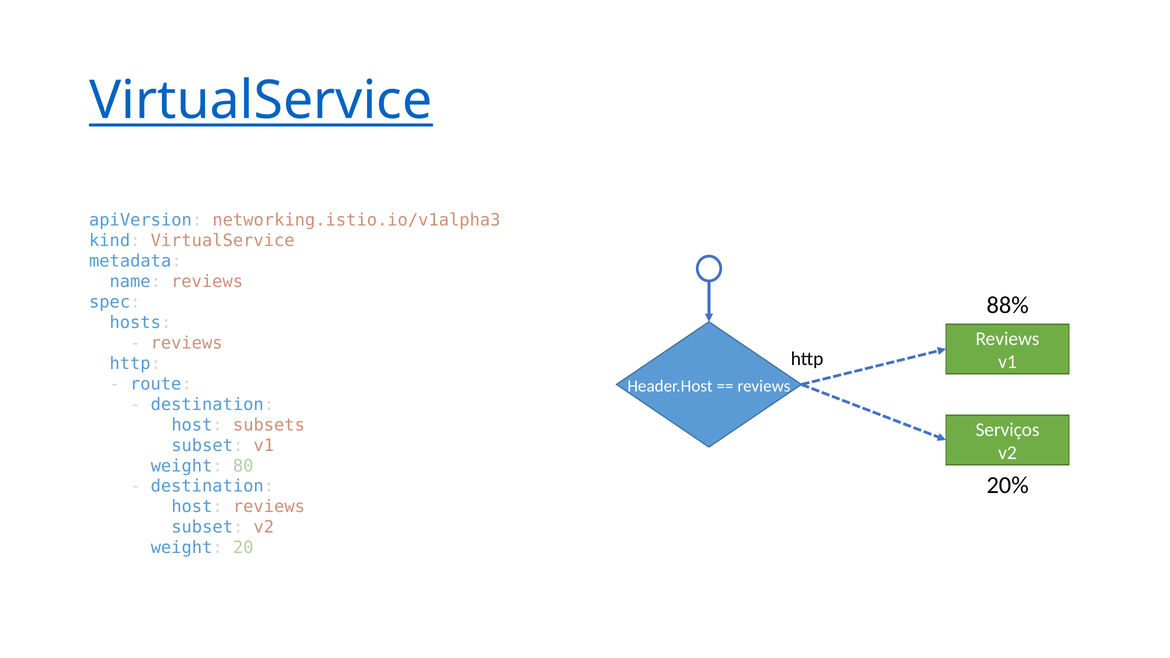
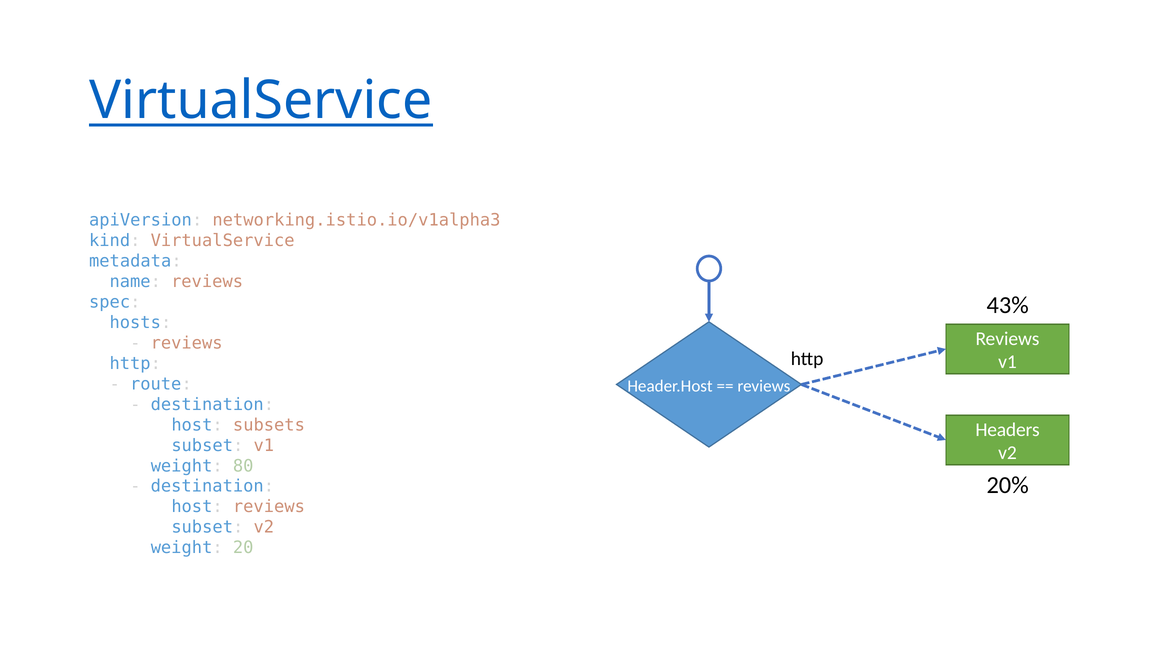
88%: 88% -> 43%
Serviços: Serviços -> Headers
